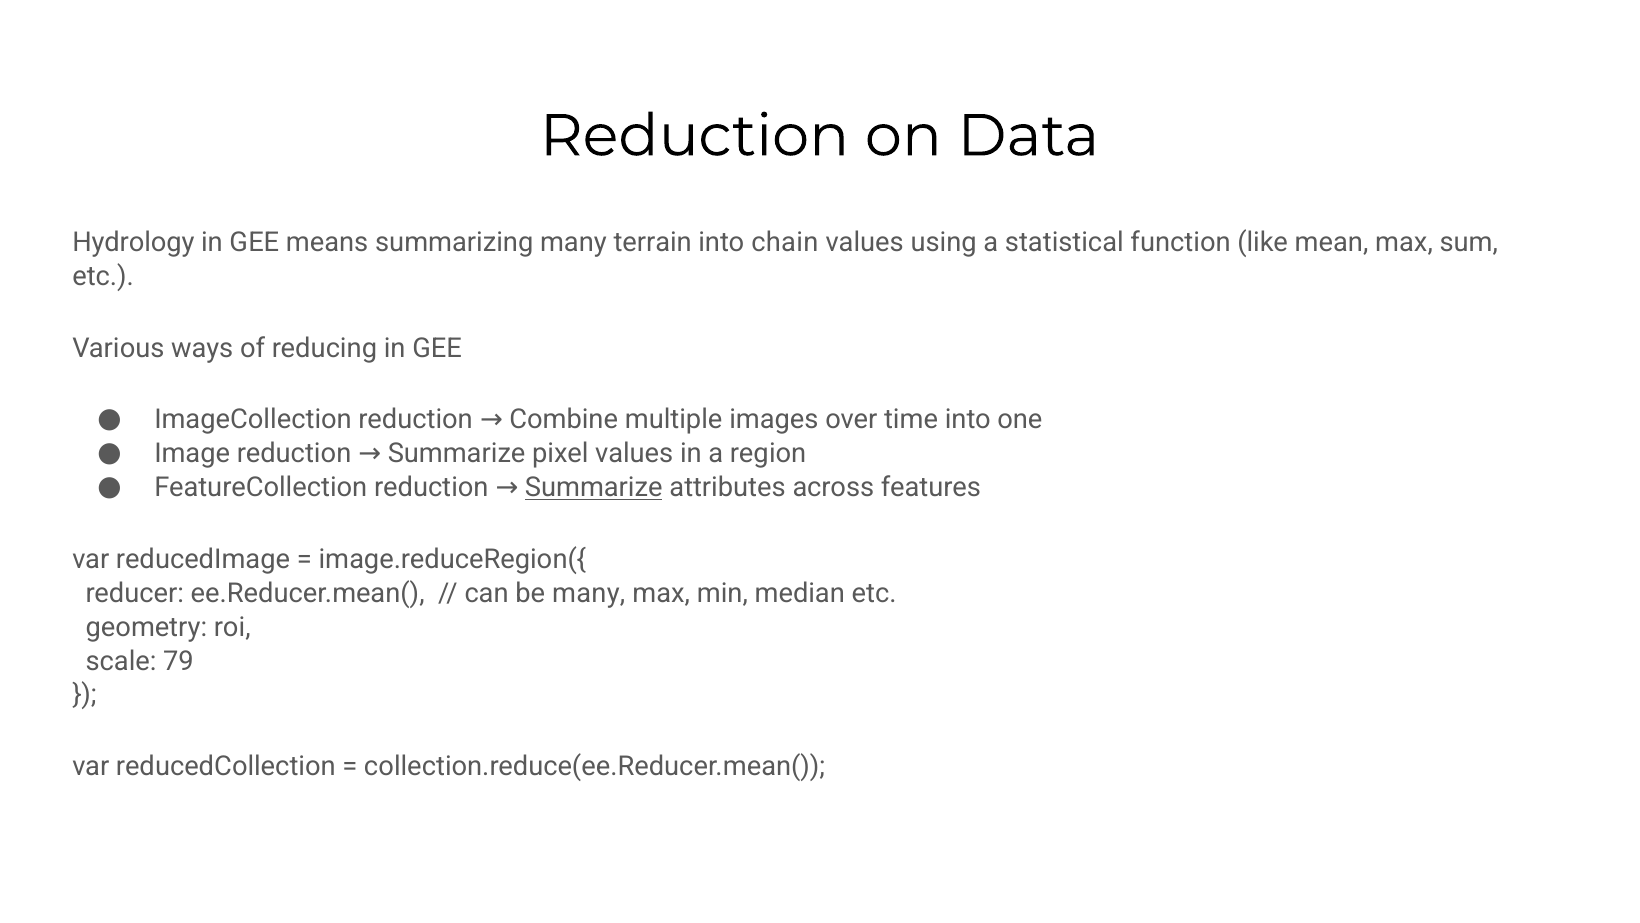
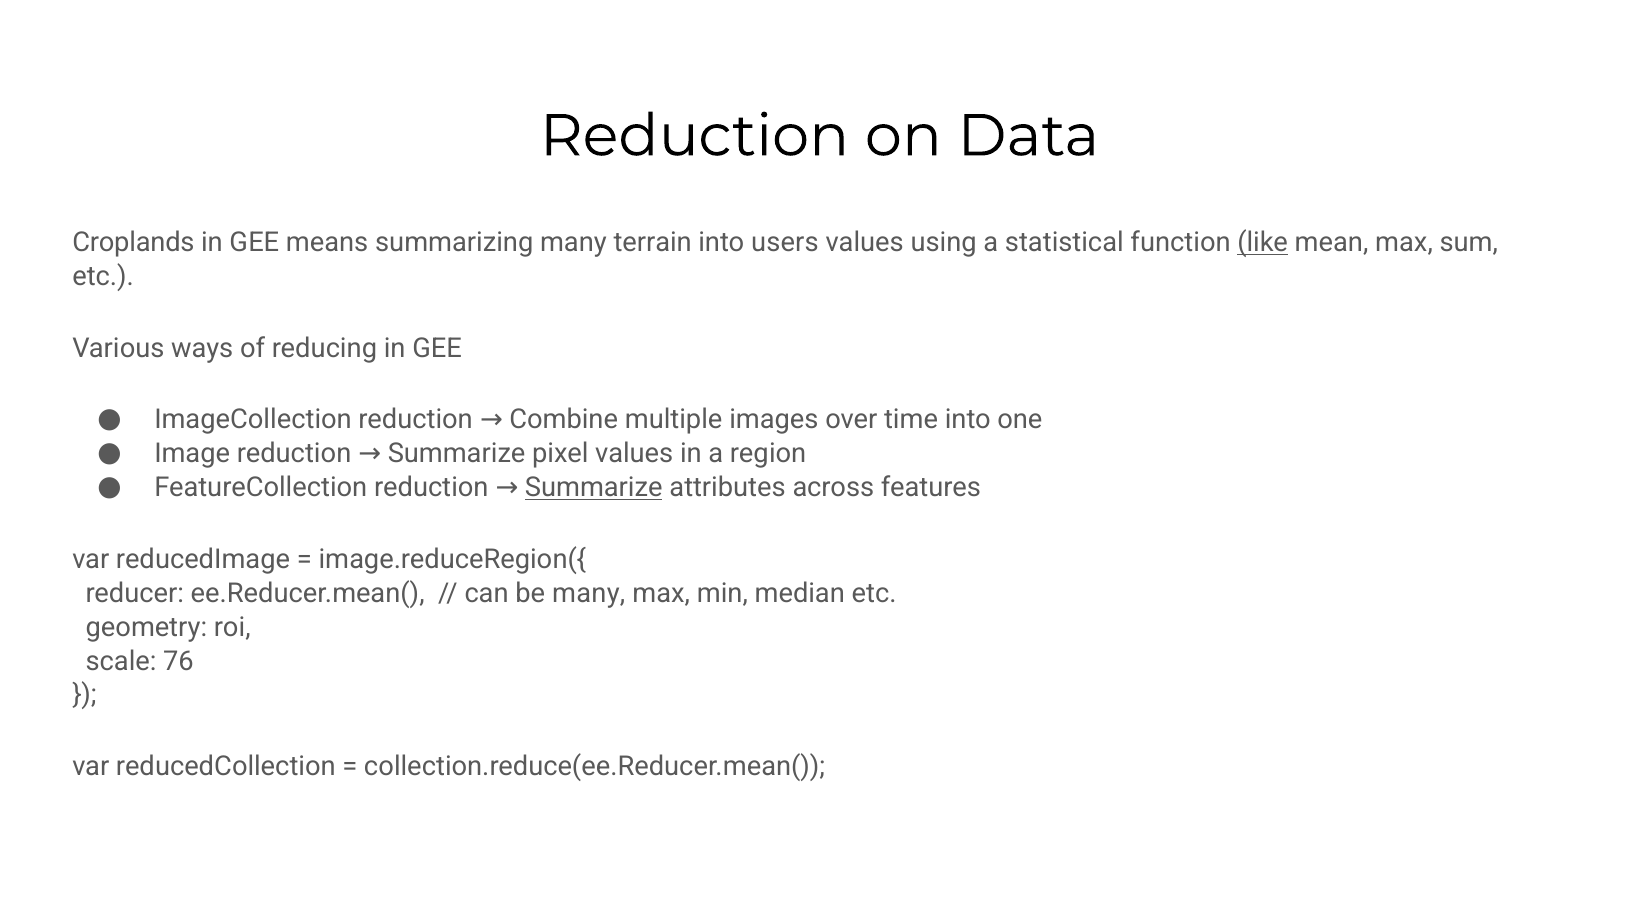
Hydrology: Hydrology -> Croplands
chain: chain -> users
like underline: none -> present
79: 79 -> 76
